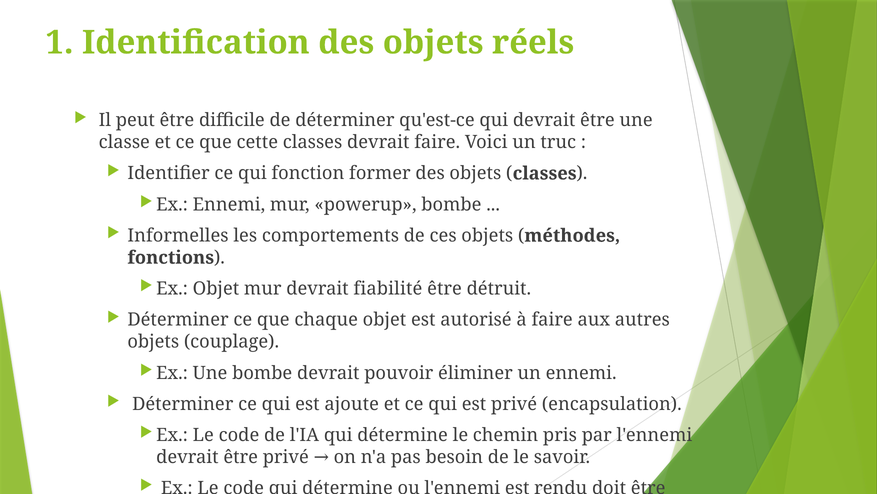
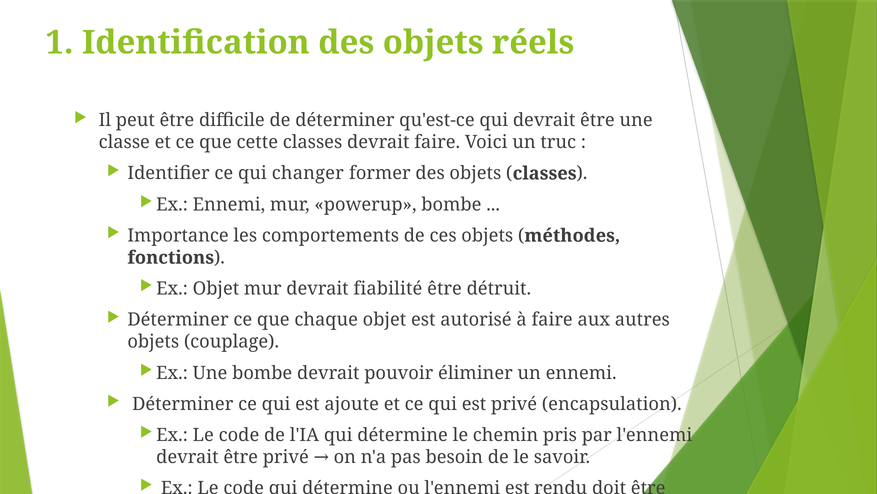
fonction: fonction -> changer
Informelles: Informelles -> Importance
